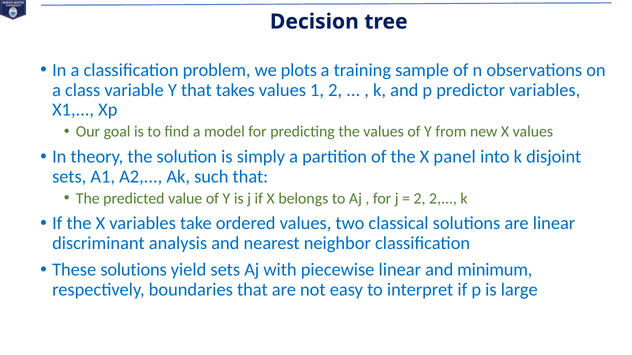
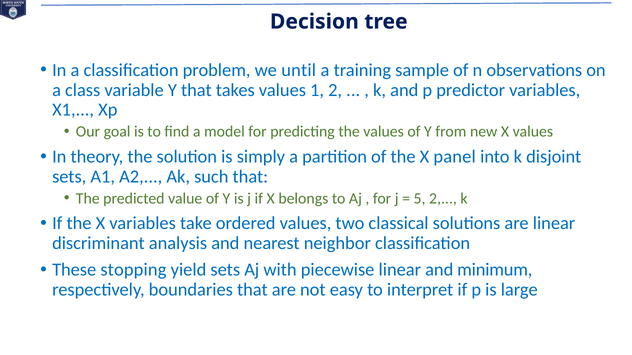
plots: plots -> until
2 at (420, 199): 2 -> 5
These solutions: solutions -> stopping
